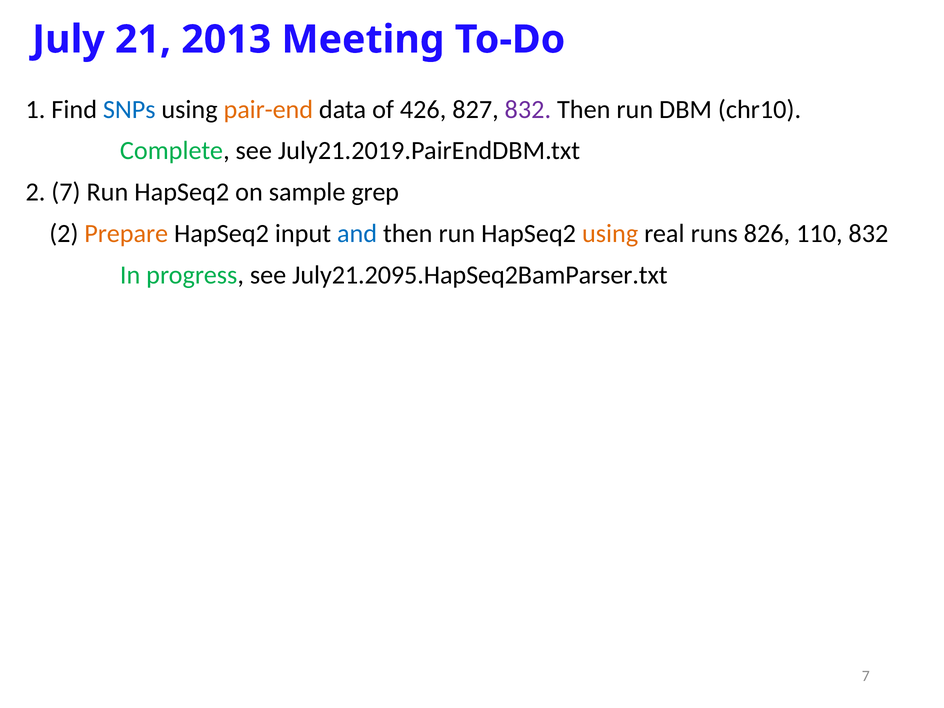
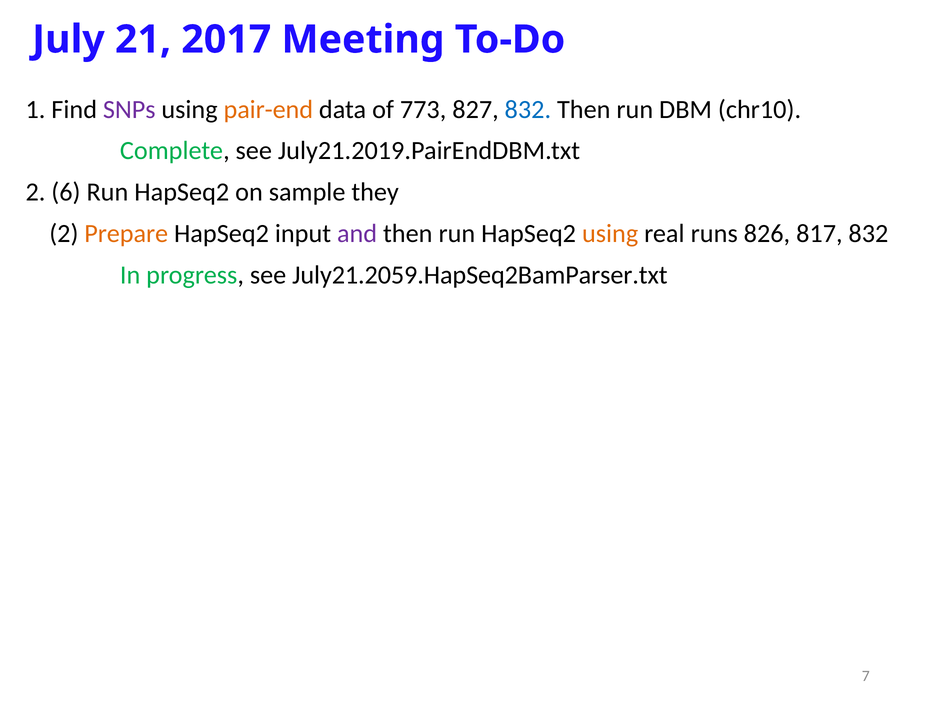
2013: 2013 -> 2017
SNPs colour: blue -> purple
426: 426 -> 773
832 at (528, 109) colour: purple -> blue
2 7: 7 -> 6
grep: grep -> they
and colour: blue -> purple
110: 110 -> 817
July21.2095.HapSeq2BamParser.txt: July21.2095.HapSeq2BamParser.txt -> July21.2059.HapSeq2BamParser.txt
